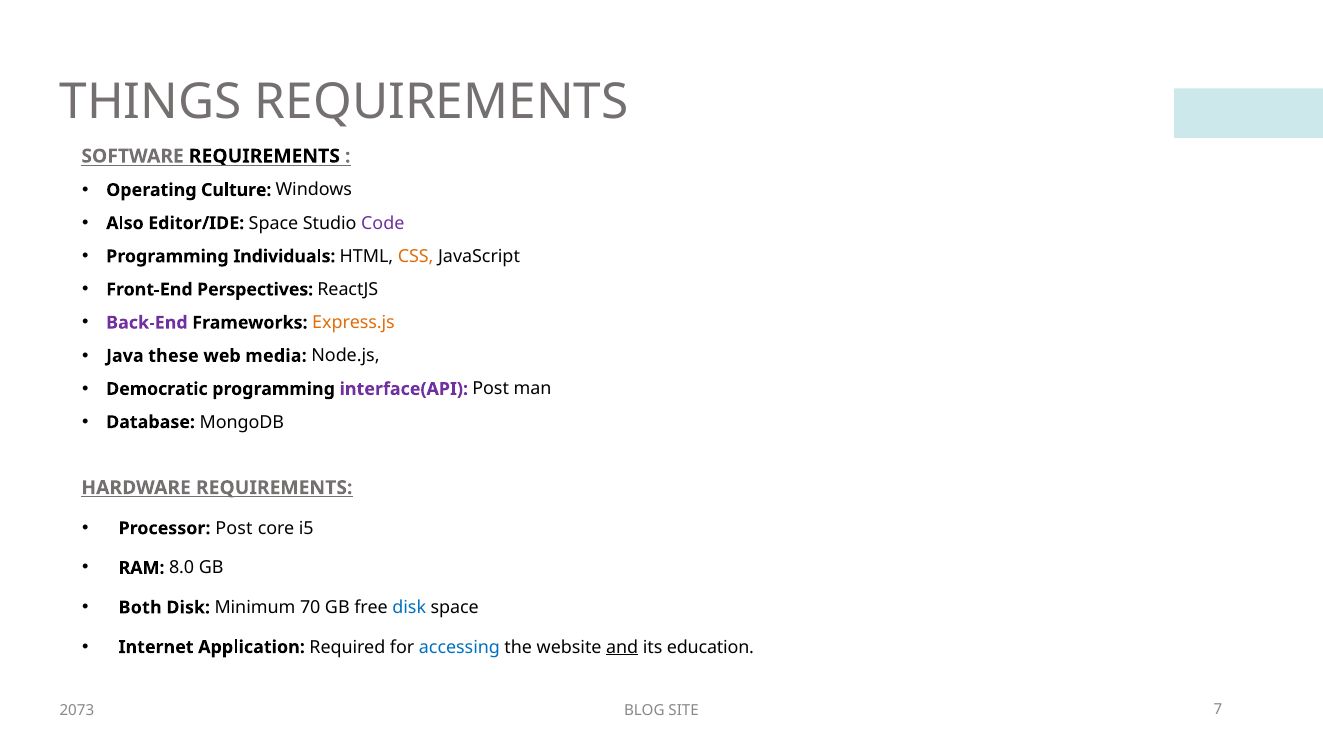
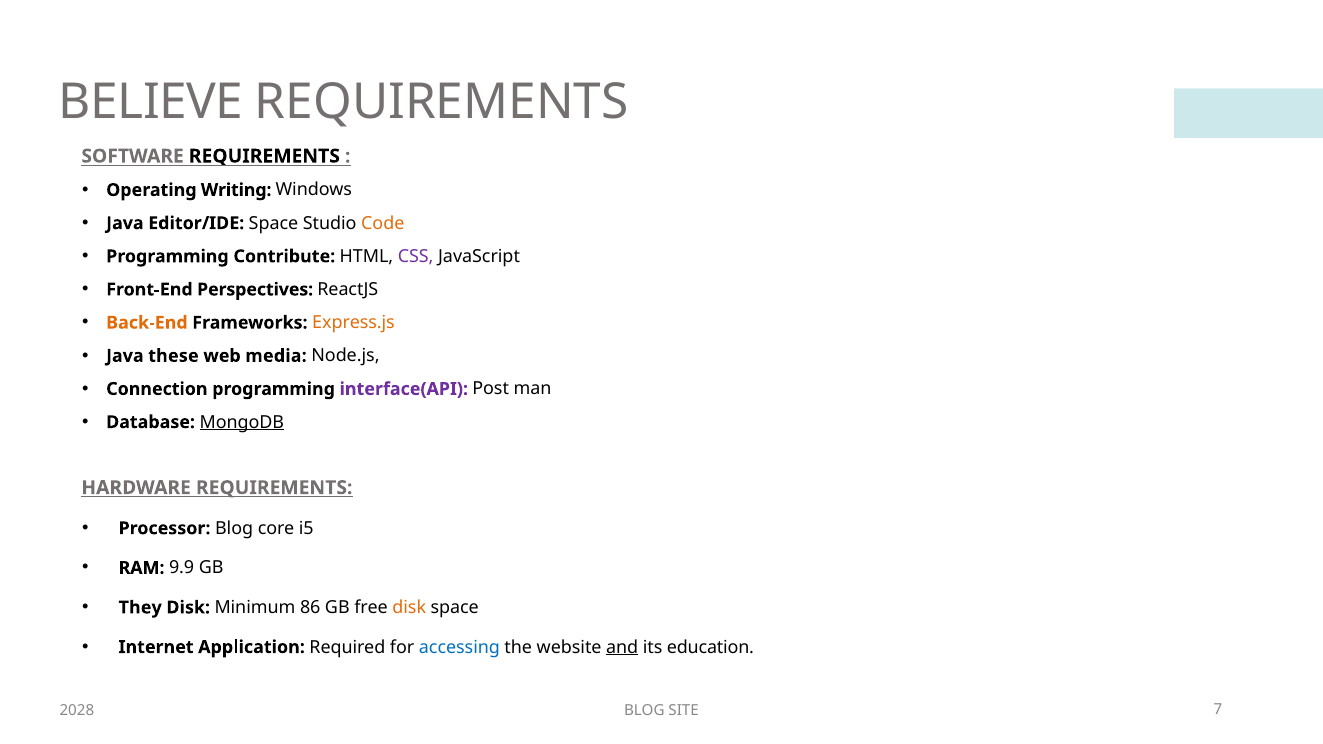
THINGS: THINGS -> BELIEVE
Culture: Culture -> Writing
Also at (125, 223): Also -> Java
Code colour: purple -> orange
Individuals: Individuals -> Contribute
CSS colour: orange -> purple
Back-End colour: purple -> orange
Democratic: Democratic -> Connection
MongoDB underline: none -> present
Processor Post: Post -> Blog
8.0: 8.0 -> 9.9
Both: Both -> They
70: 70 -> 86
disk at (409, 608) colour: blue -> orange
2073: 2073 -> 2028
